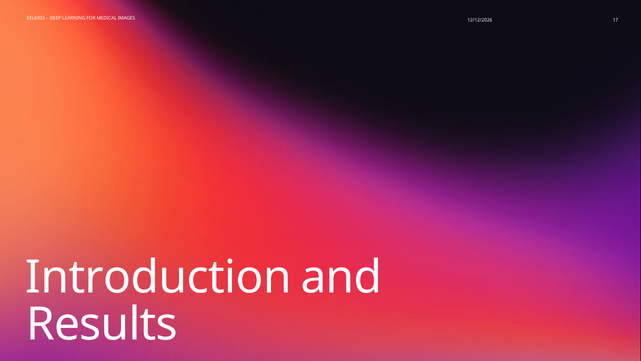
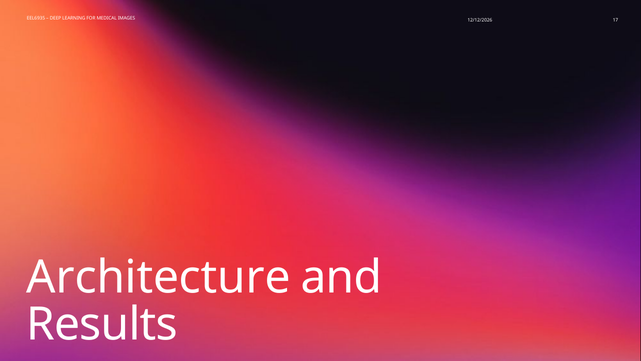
Introduction: Introduction -> Architecture
